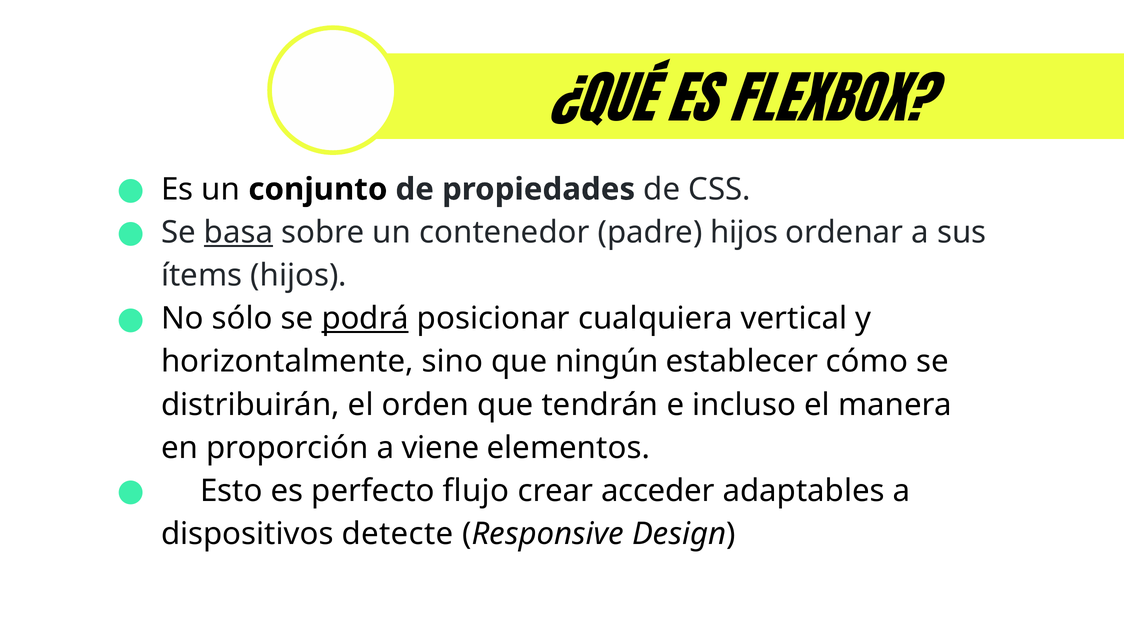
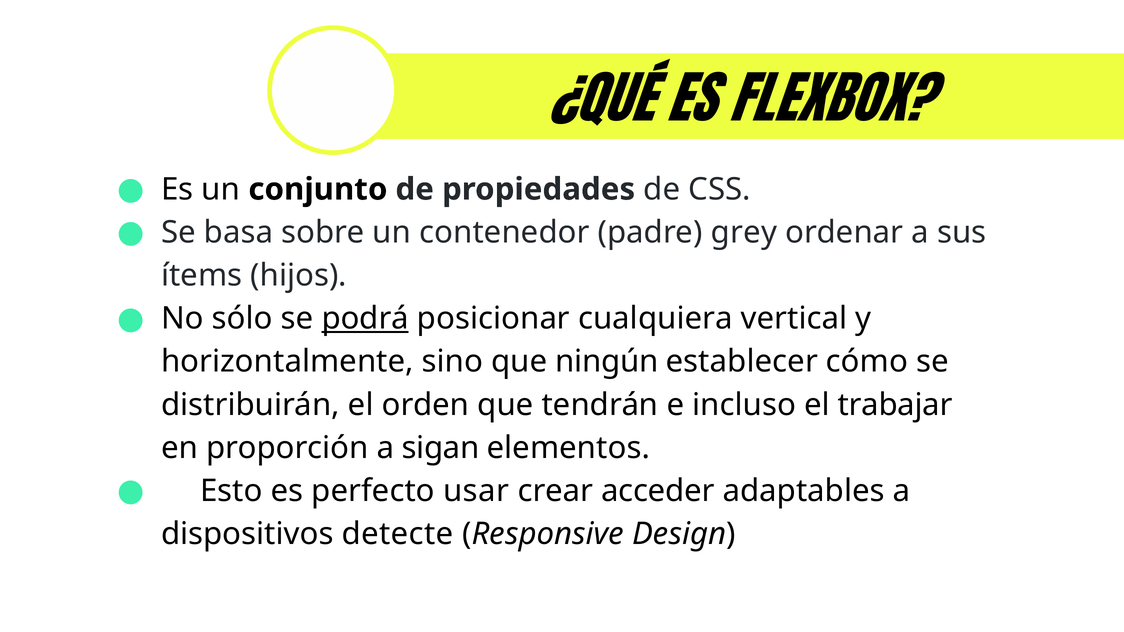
basa underline: present -> none
padre hijos: hijos -> grey
manera: manera -> trabajar
viene: viene -> sigan
flujo: flujo -> usar
